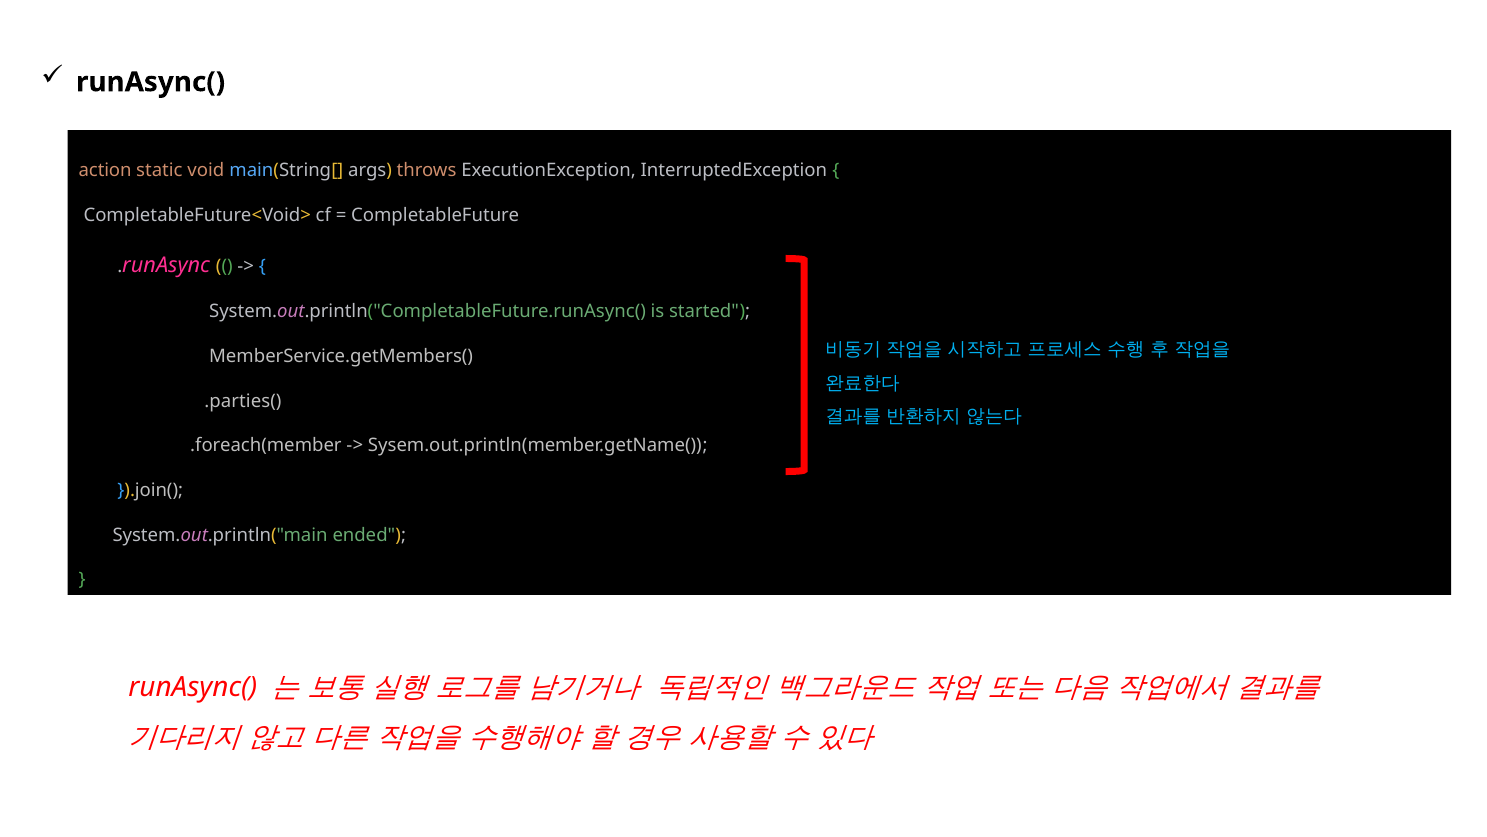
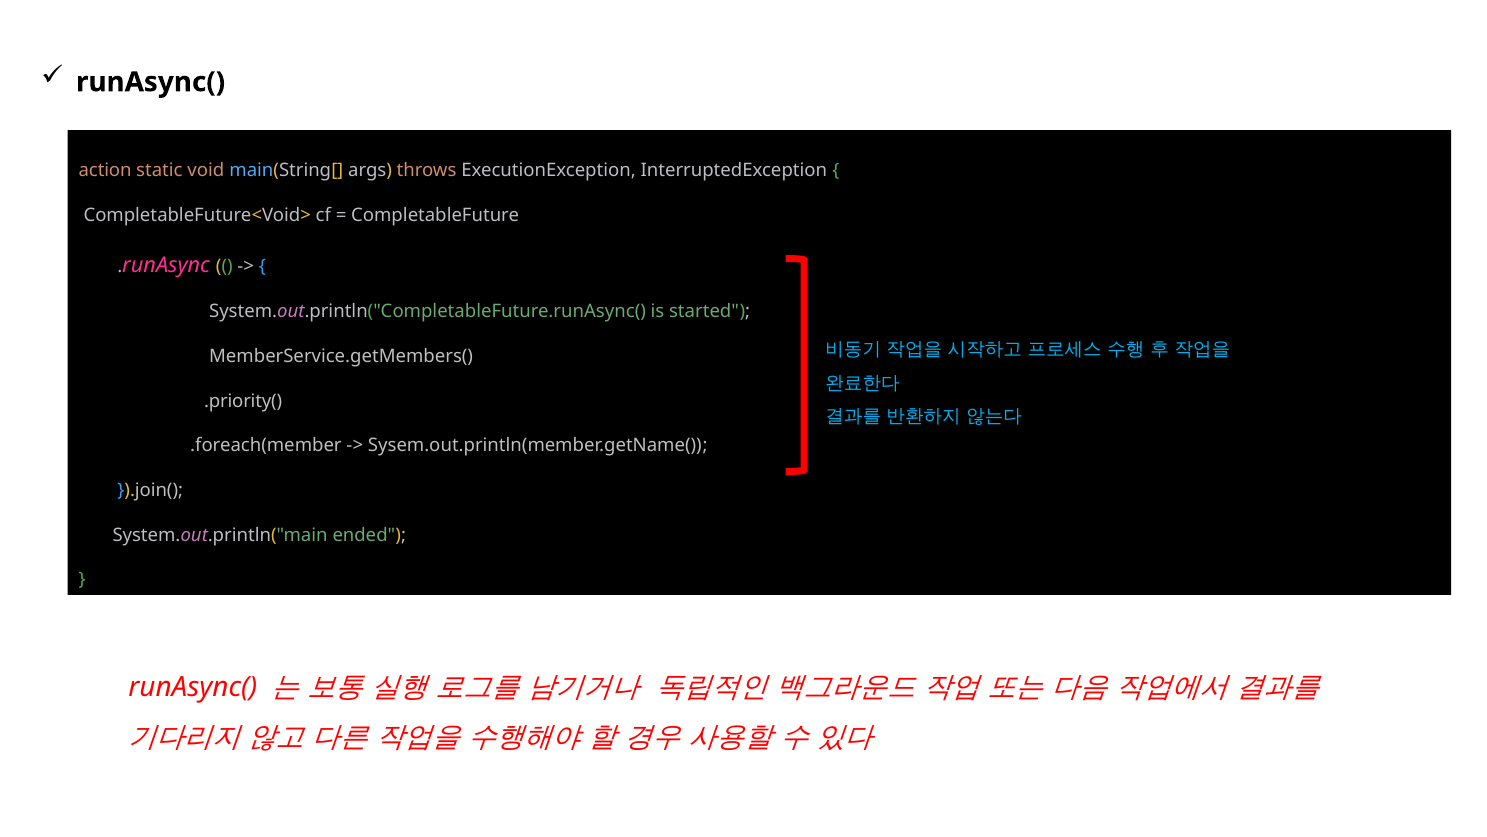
.parties(: .parties( -> .priority(
